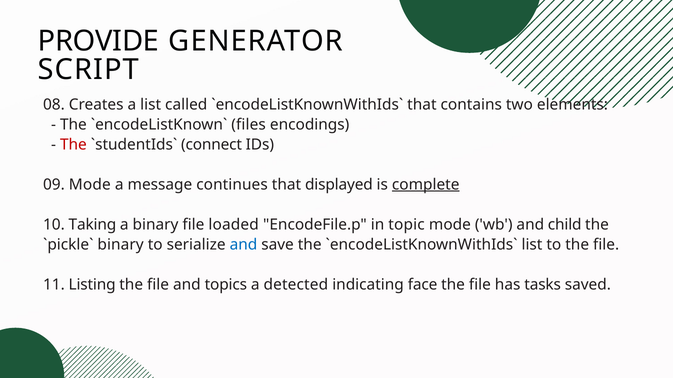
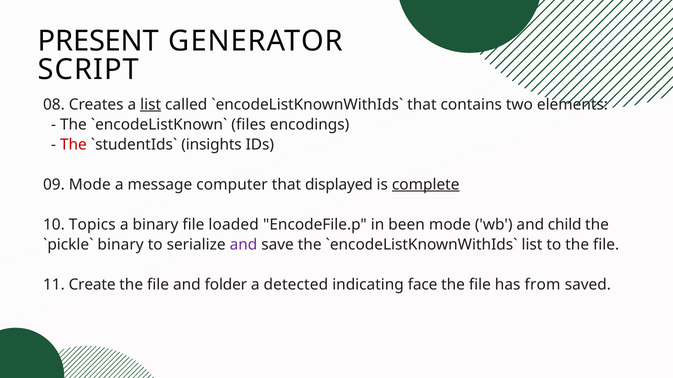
PROVIDE: PROVIDE -> PRESENT
list at (151, 105) underline: none -> present
connect: connect -> insights
continues: continues -> computer
Taking: Taking -> Topics
topic: topic -> been
and at (243, 245) colour: blue -> purple
Listing: Listing -> Create
topics: topics -> folder
tasks: tasks -> from
